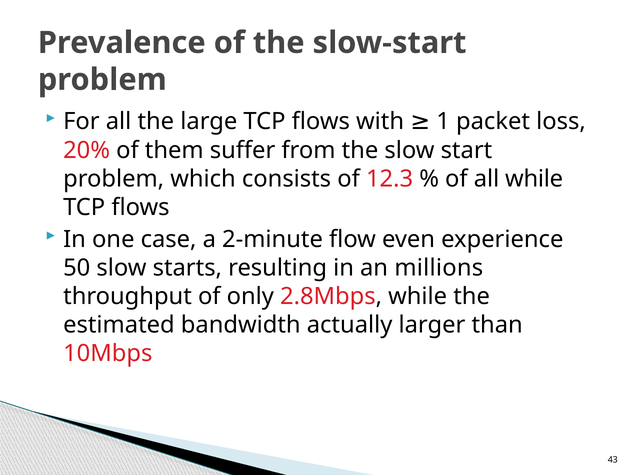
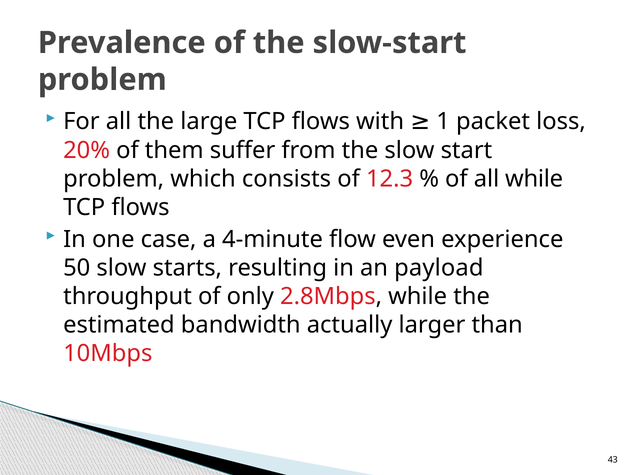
2-minute: 2-minute -> 4-minute
millions: millions -> payload
